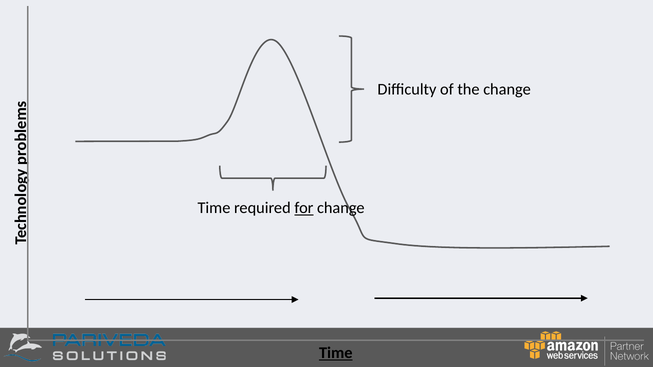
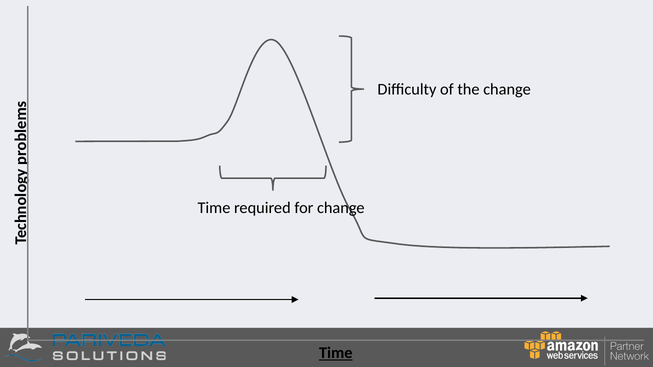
for underline: present -> none
